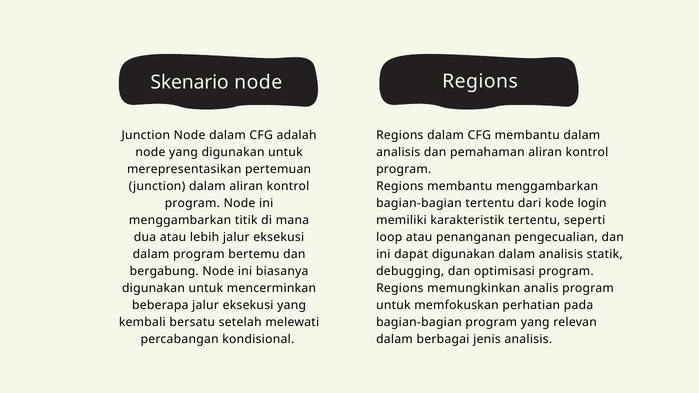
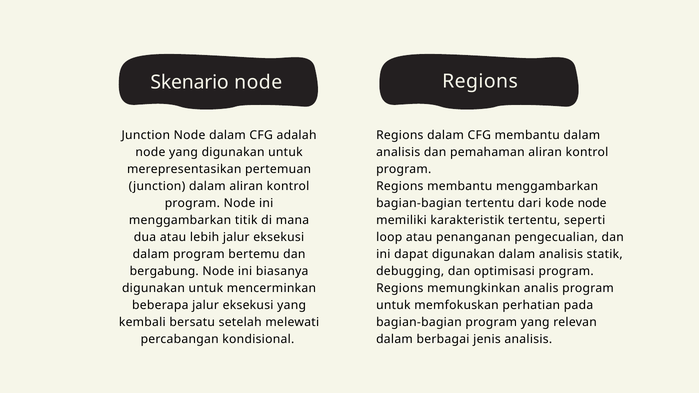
kode login: login -> node
